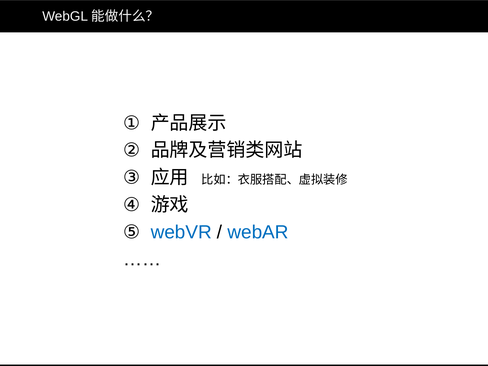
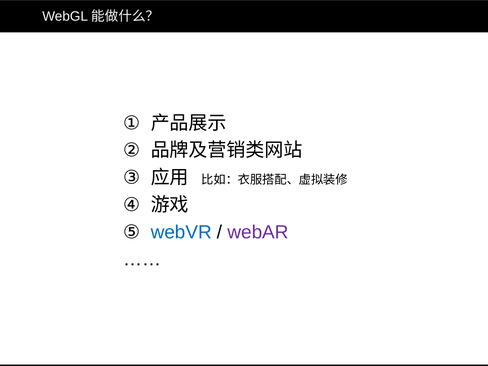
webAR colour: blue -> purple
